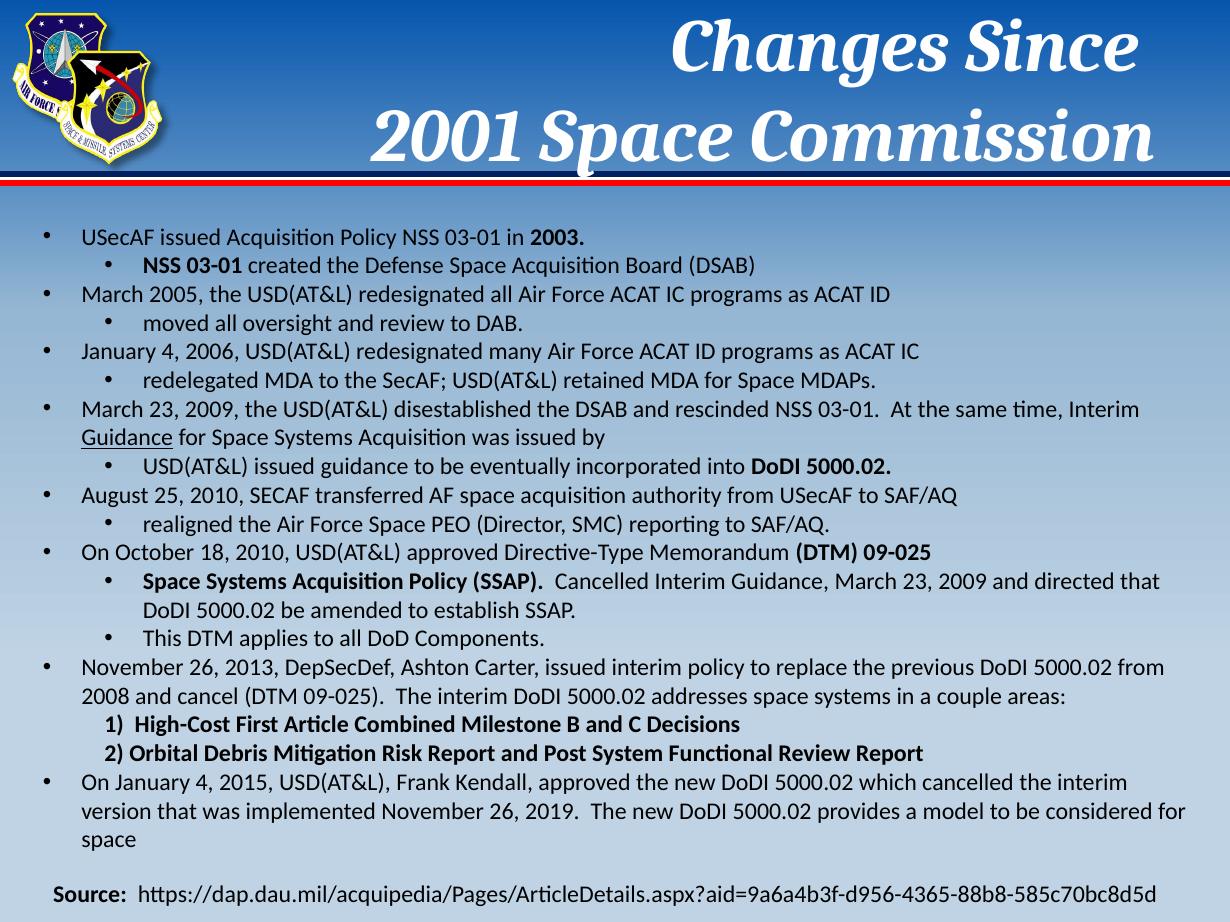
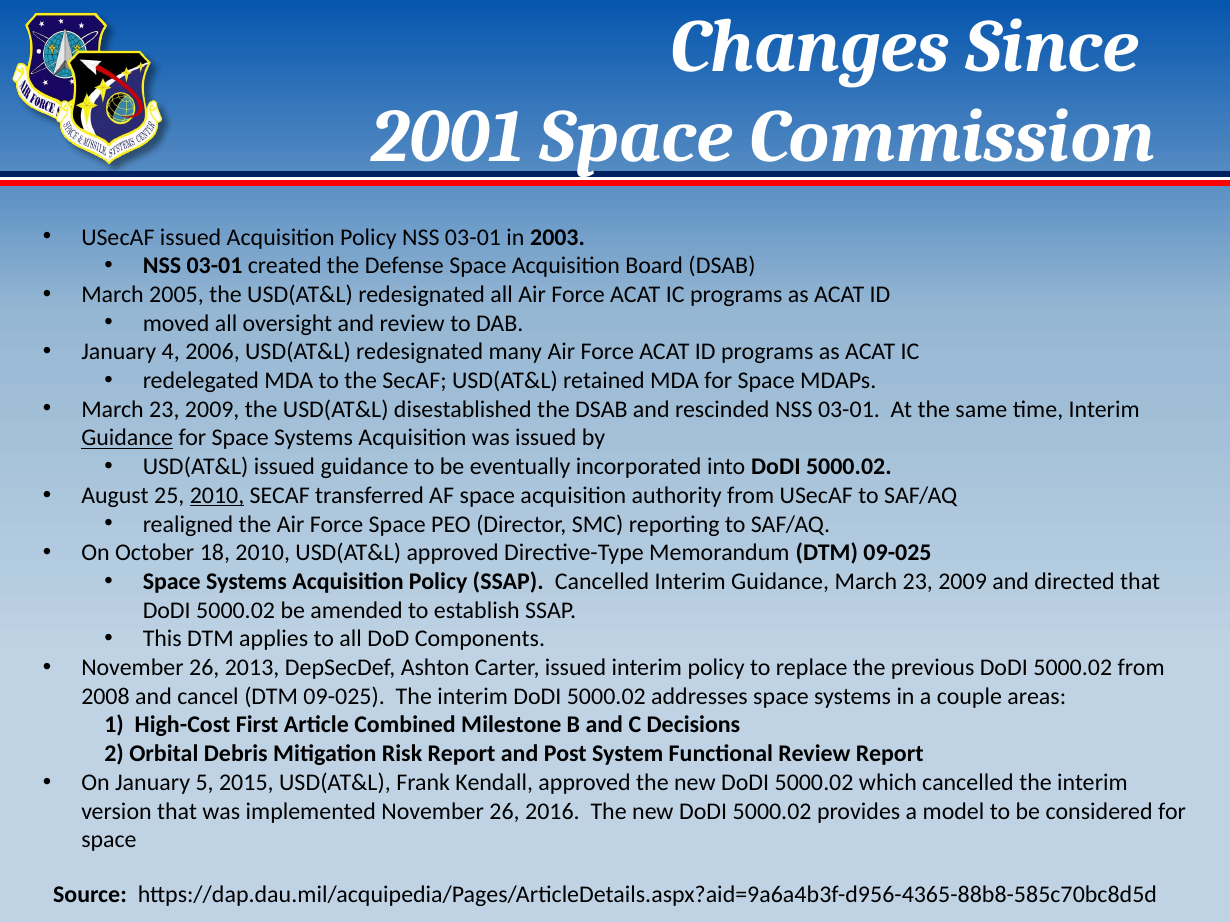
2010 at (217, 496) underline: none -> present
On January 4: 4 -> 5
2019: 2019 -> 2016
